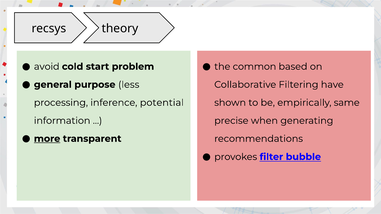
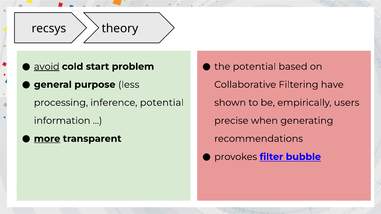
avoid underline: none -> present
the common: common -> potential
same: same -> users
